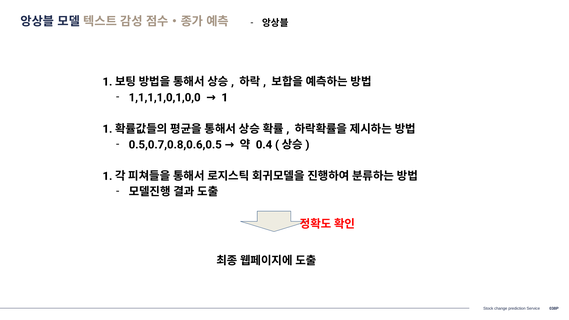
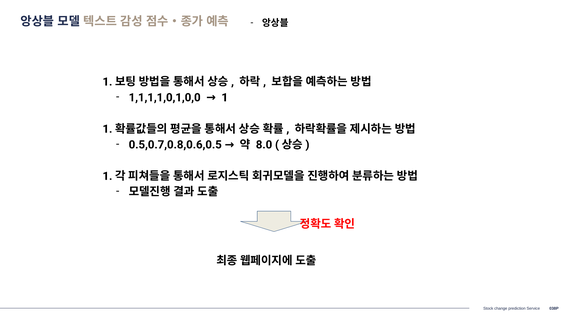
0.4: 0.4 -> 8.0
